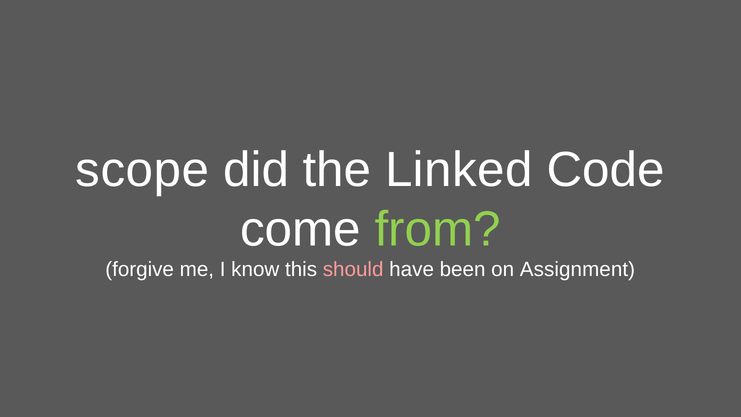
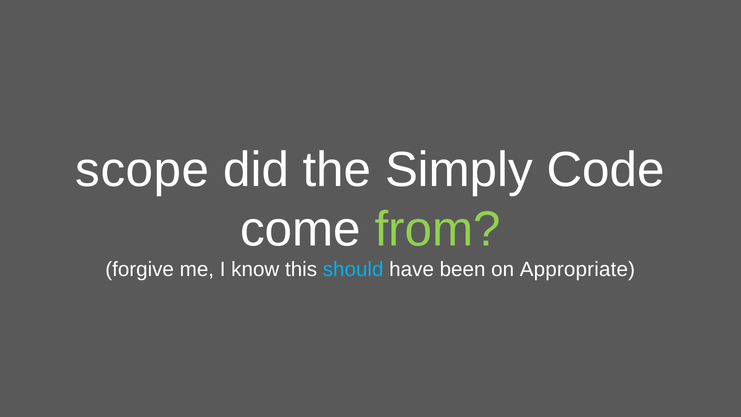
Linked: Linked -> Simply
should colour: pink -> light blue
Assignment: Assignment -> Appropriate
